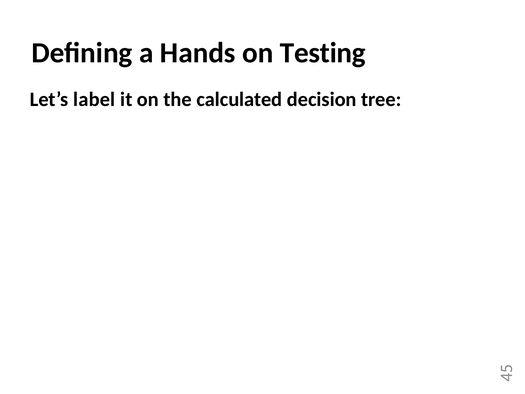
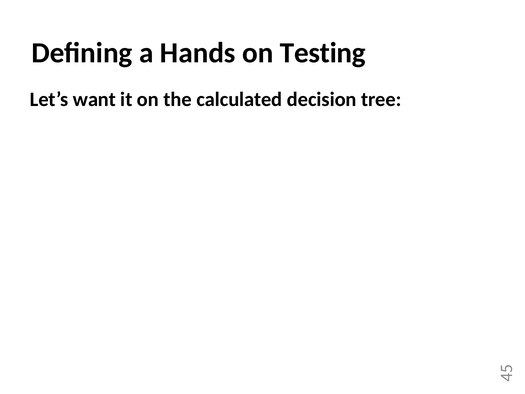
label: label -> want
